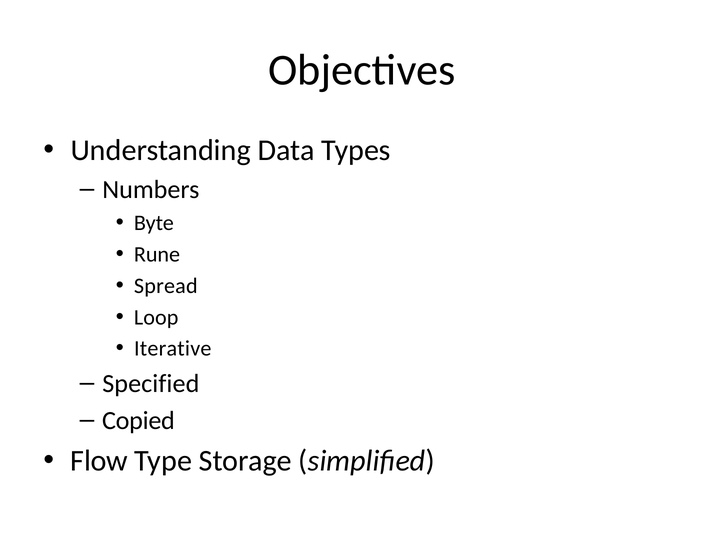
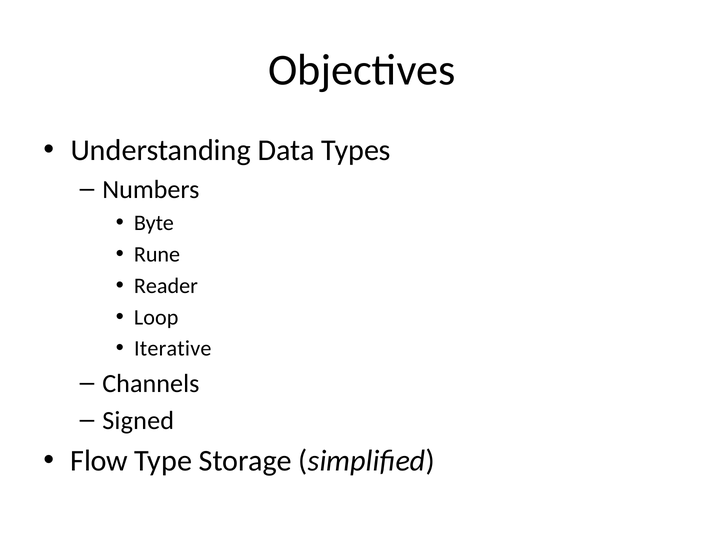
Spread: Spread -> Reader
Specified: Specified -> Channels
Copied: Copied -> Signed
